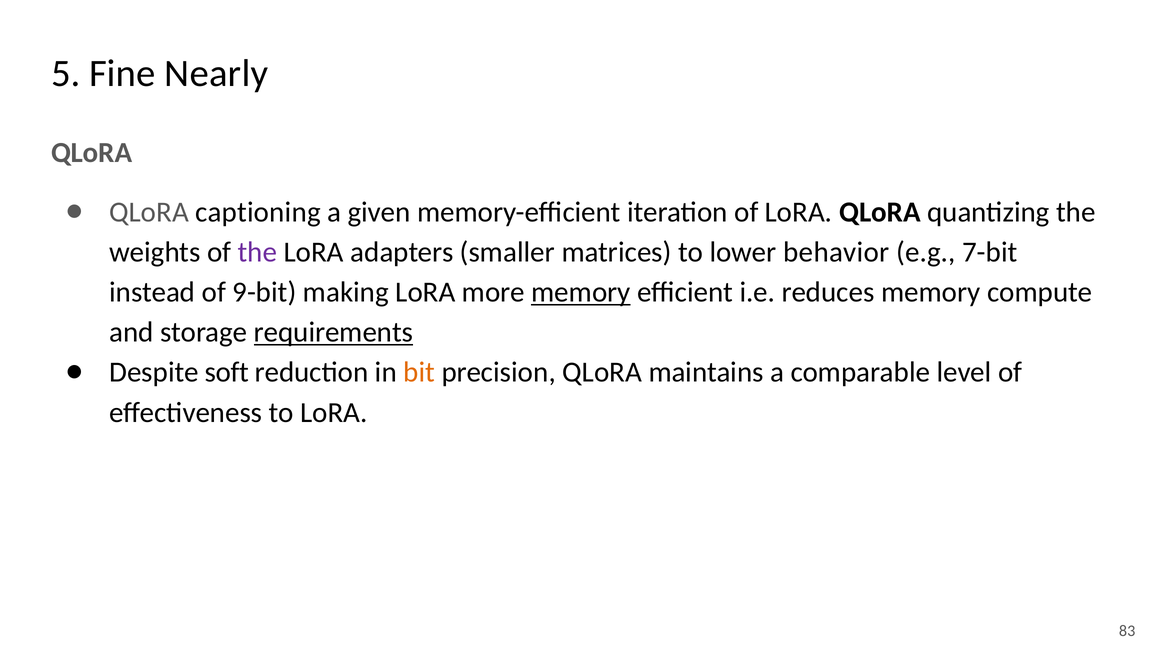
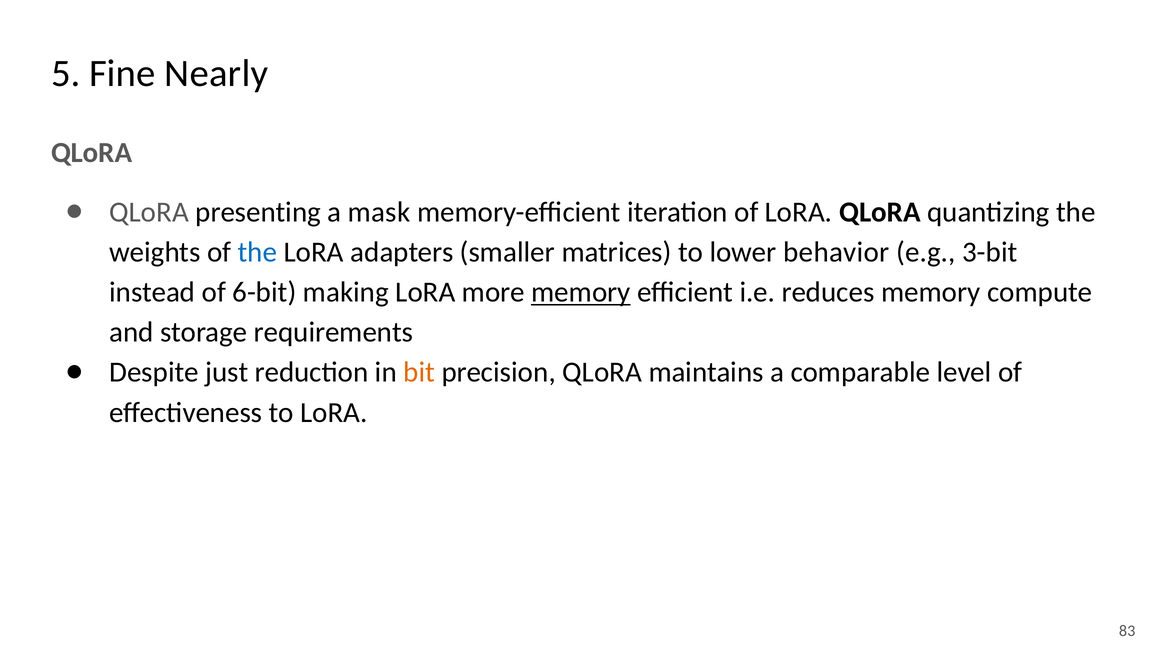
captioning: captioning -> presenting
given: given -> mask
the at (257, 252) colour: purple -> blue
7-bit: 7-bit -> 3-bit
9-bit: 9-bit -> 6-bit
requirements underline: present -> none
soft: soft -> just
